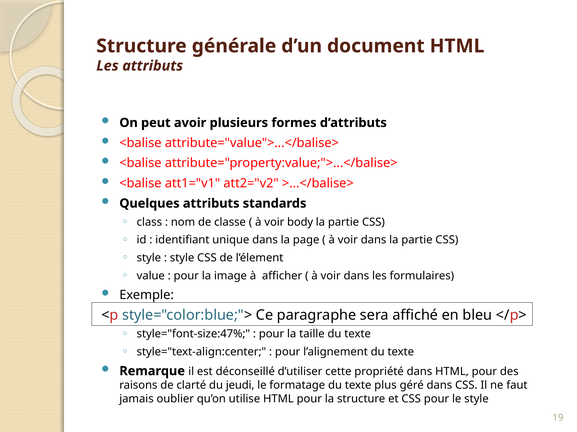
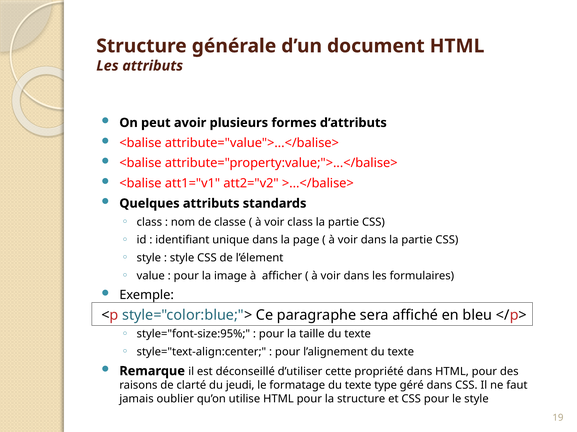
voir body: body -> class
style="font-size:47%: style="font-size:47% -> style="font-size:95%
plus: plus -> type
